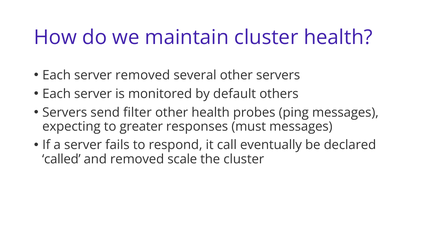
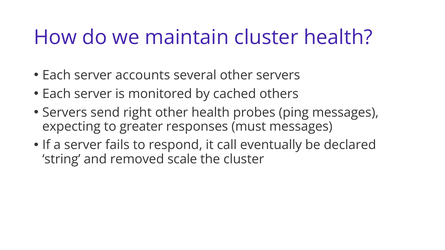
server removed: removed -> accounts
default: default -> cached
filter: filter -> right
called: called -> string
